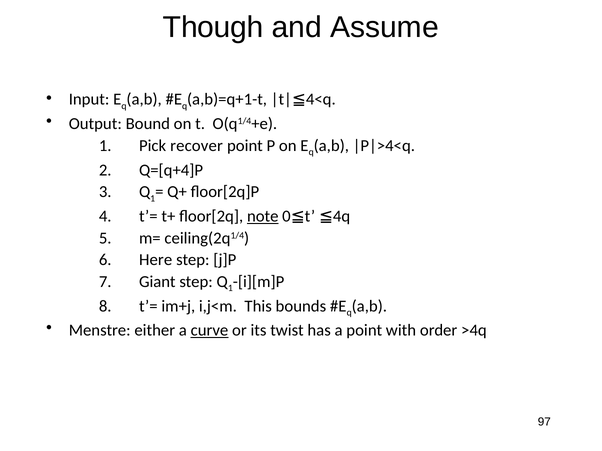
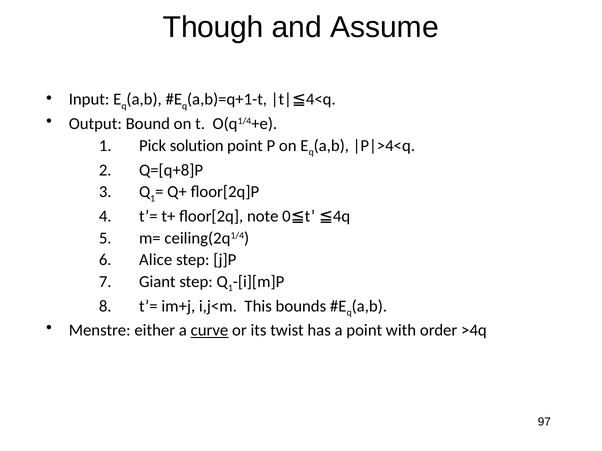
recover: recover -> solution
Q=[q+4]P: Q=[q+4]P -> Q=[q+8]P
note underline: present -> none
Here: Here -> Alice
